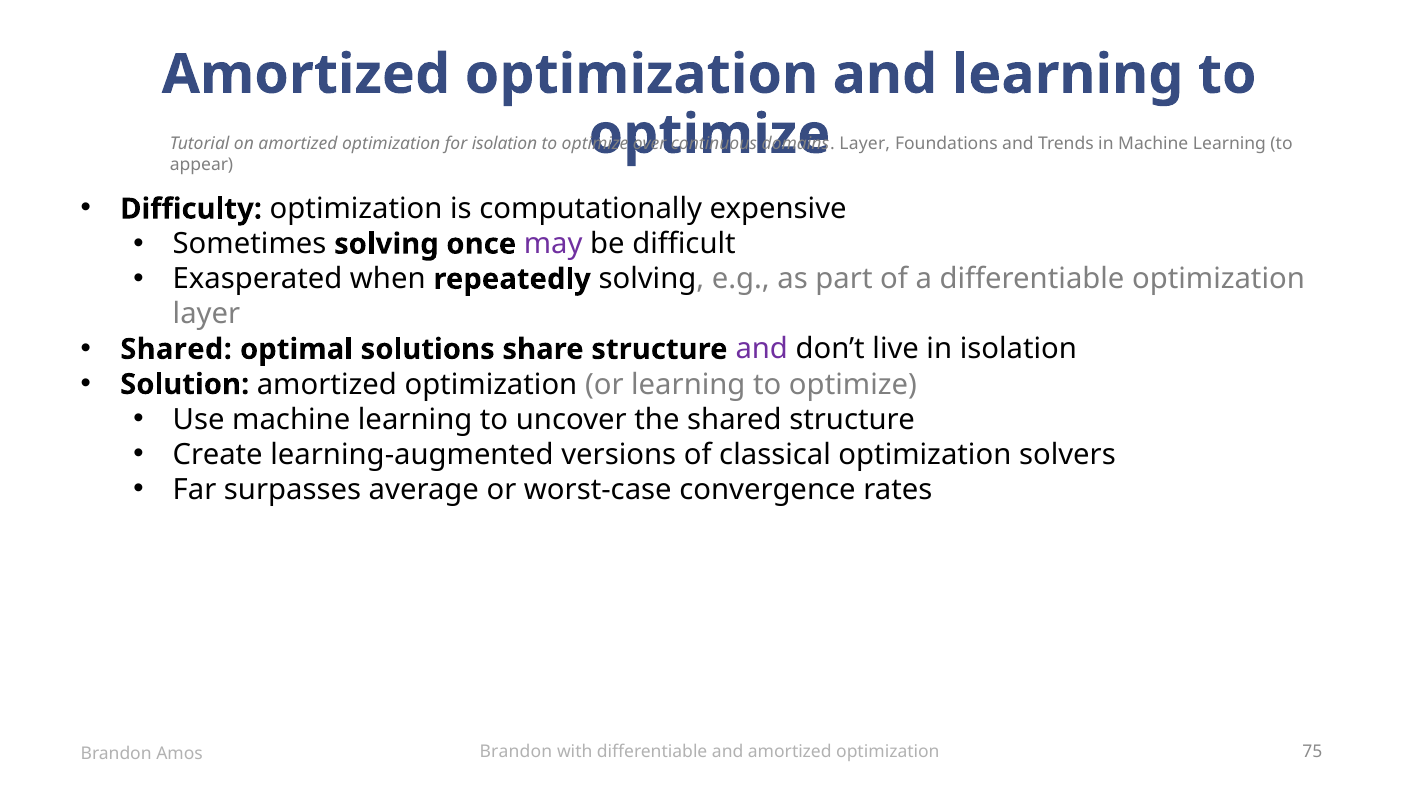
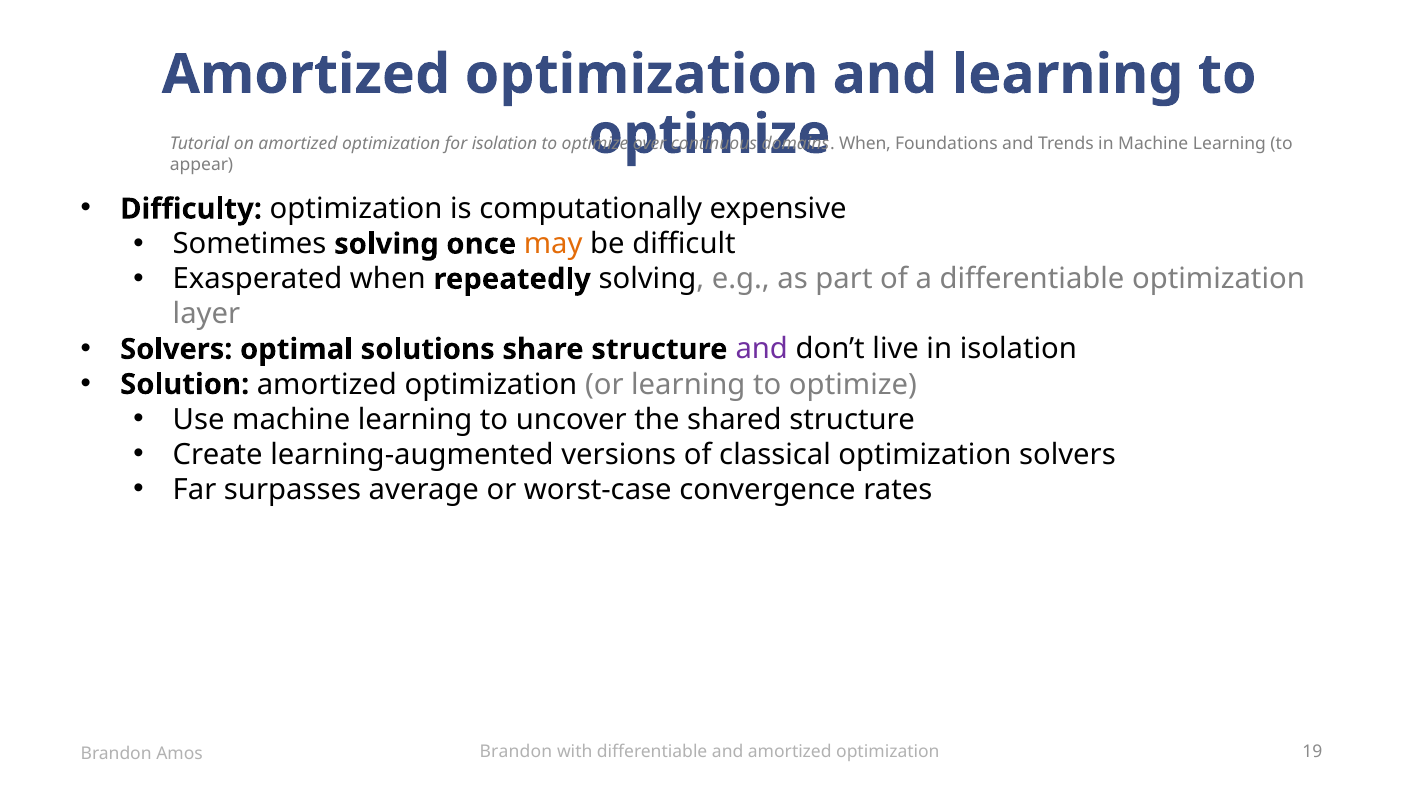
Layer at (865, 144): Layer -> When
may colour: purple -> orange
Shared at (176, 349): Shared -> Solvers
75: 75 -> 19
